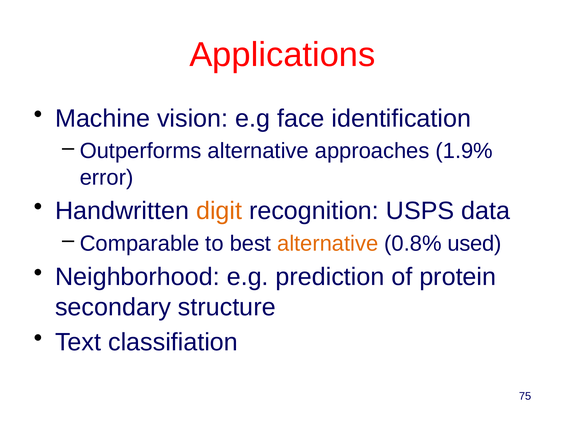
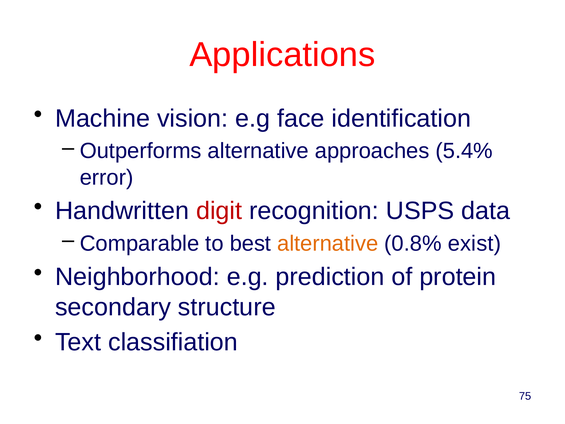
1.9%: 1.9% -> 5.4%
digit colour: orange -> red
used: used -> exist
